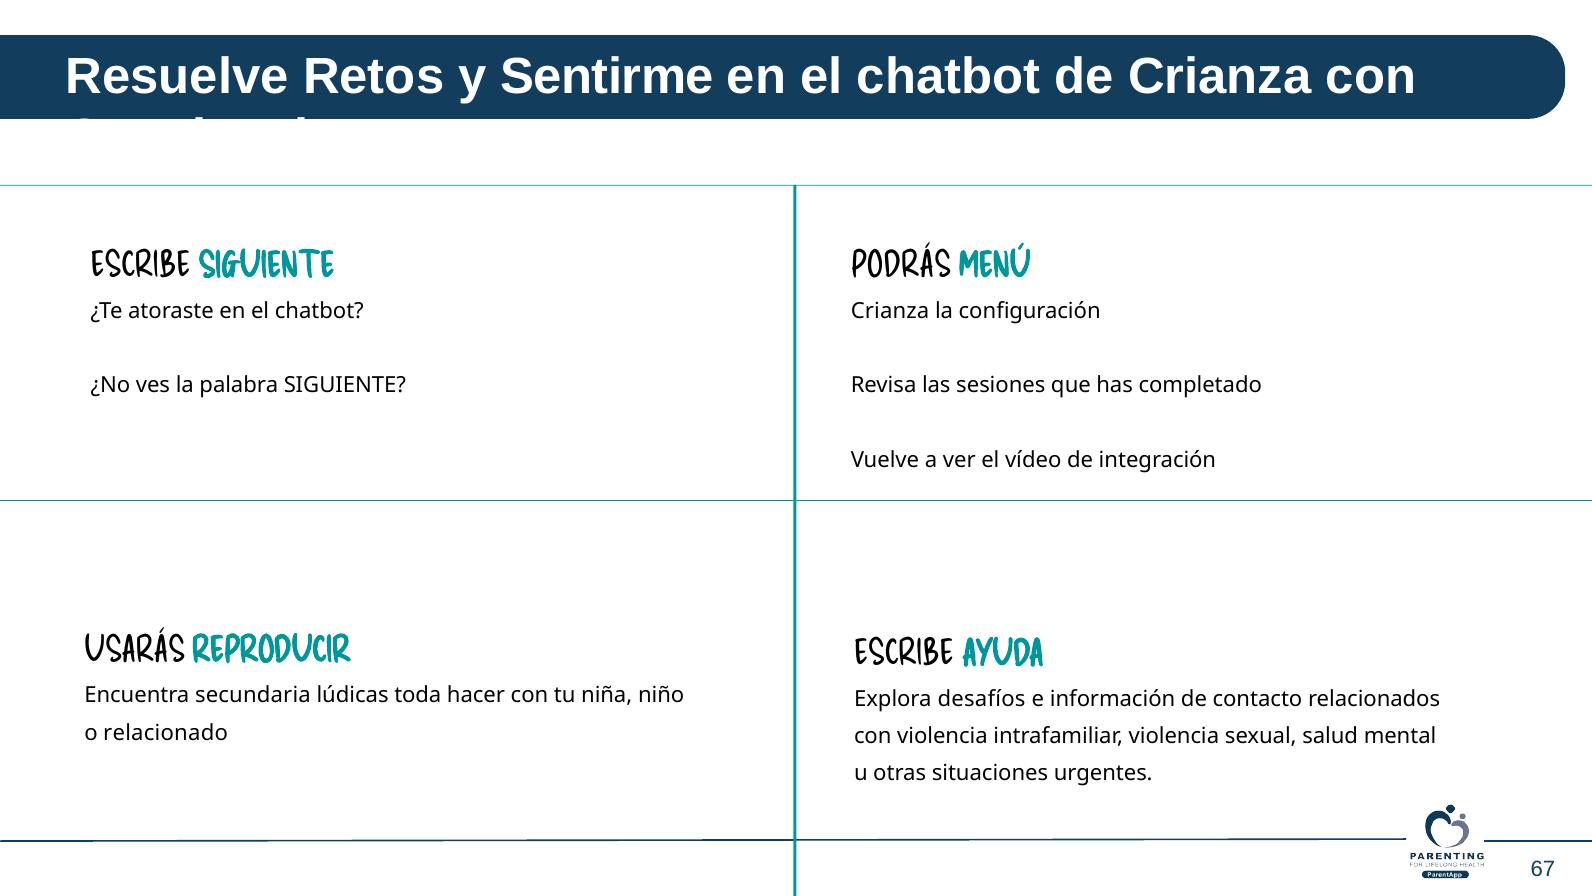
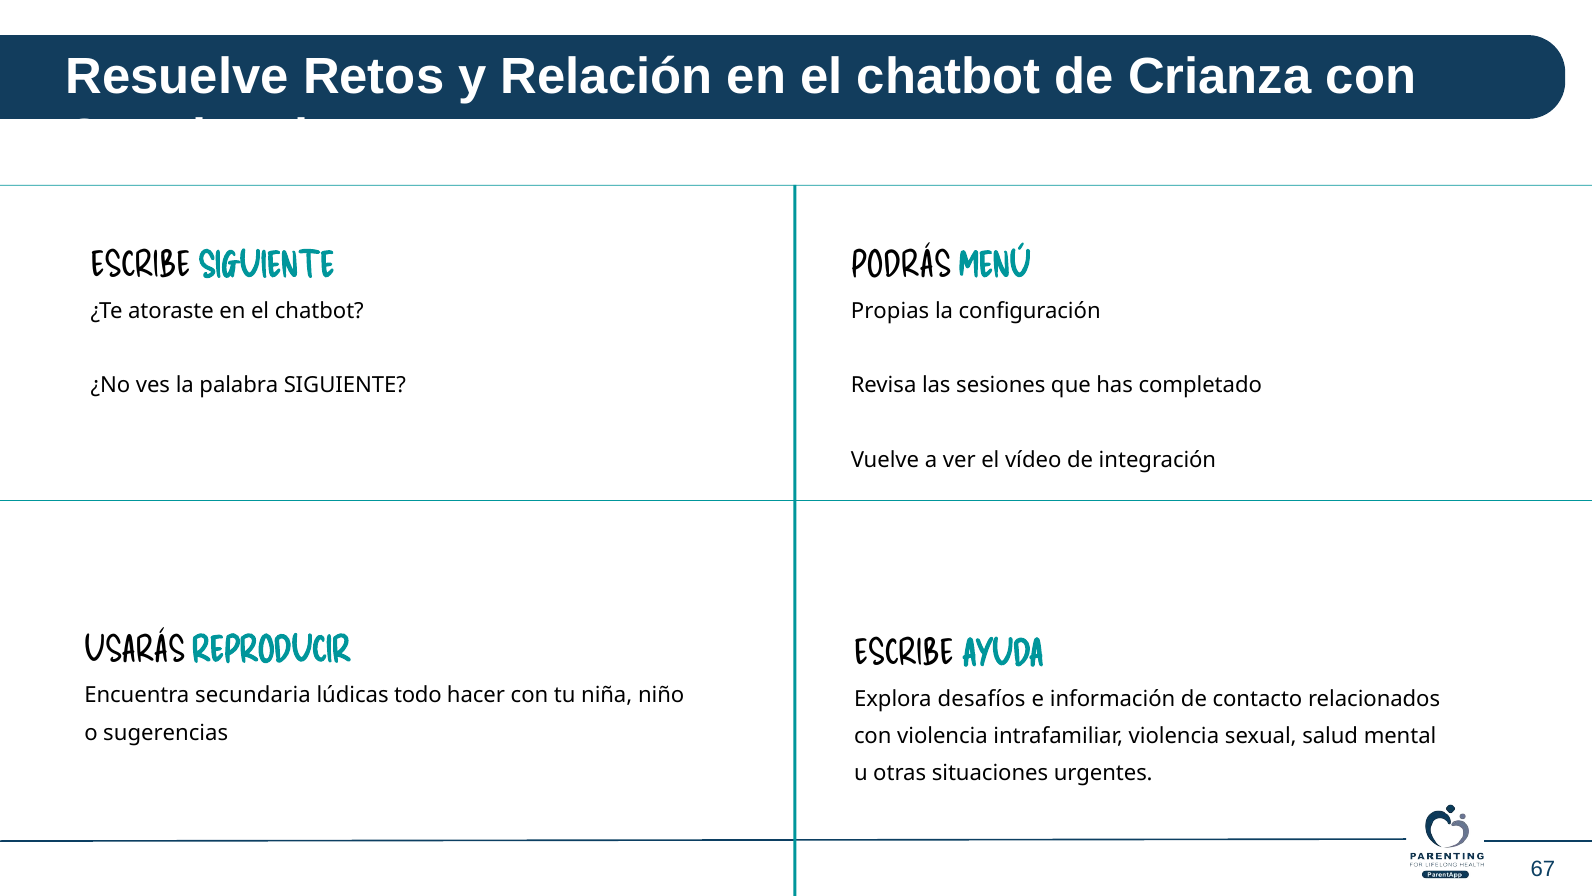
Sentirme: Sentirme -> Relación
Crianza at (890, 311): Crianza -> Propias
toda: toda -> todo
relacionado: relacionado -> sugerencias
